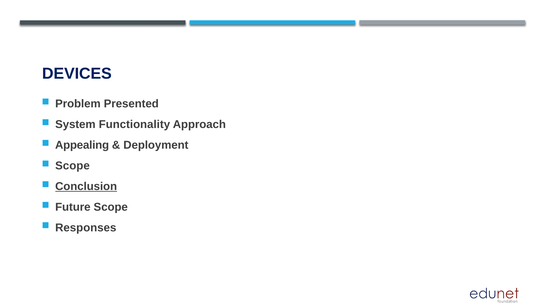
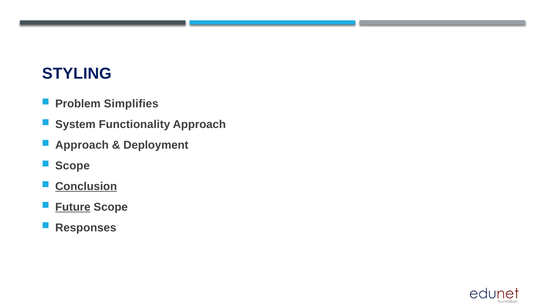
DEVICES: DEVICES -> STYLING
Presented: Presented -> Simplifies
Appealing at (82, 145): Appealing -> Approach
Future underline: none -> present
